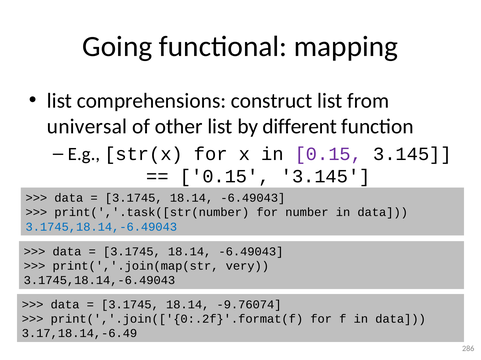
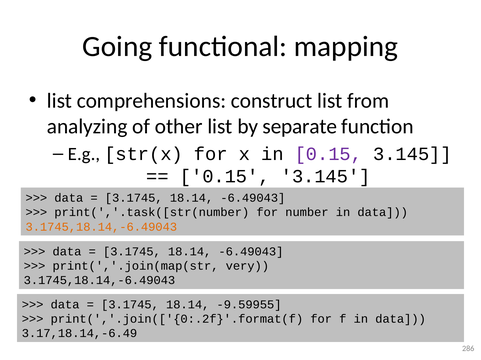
universal: universal -> analyzing
different: different -> separate
3.1745,18.14,-6.49043 at (101, 227) colour: blue -> orange
-9.76074: -9.76074 -> -9.59955
